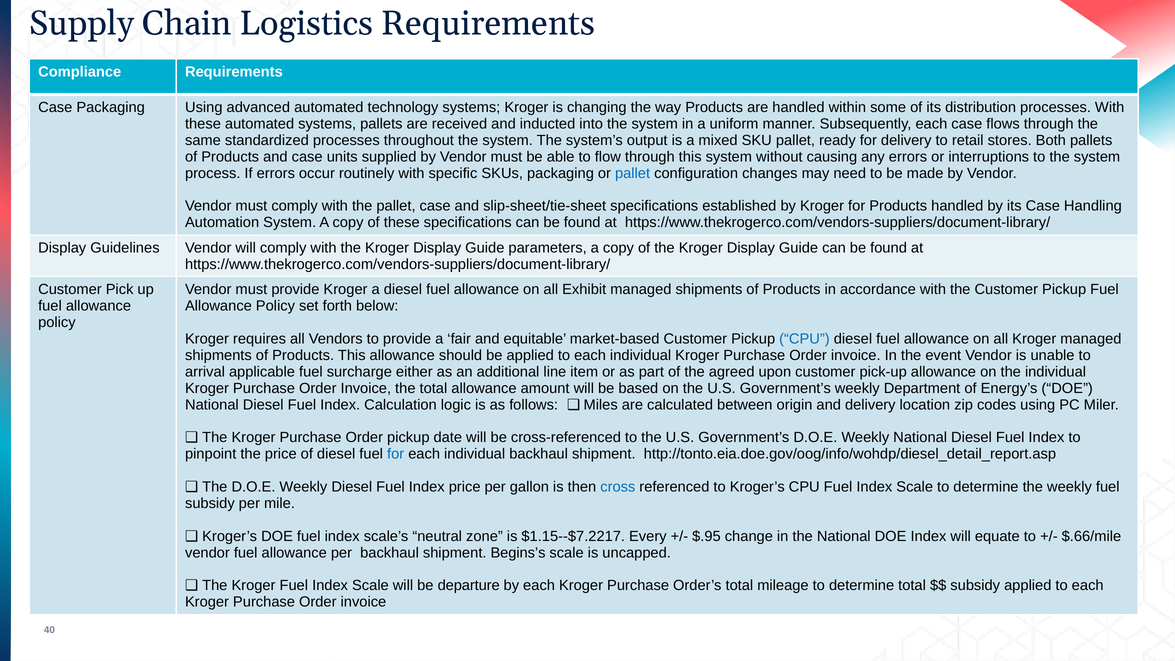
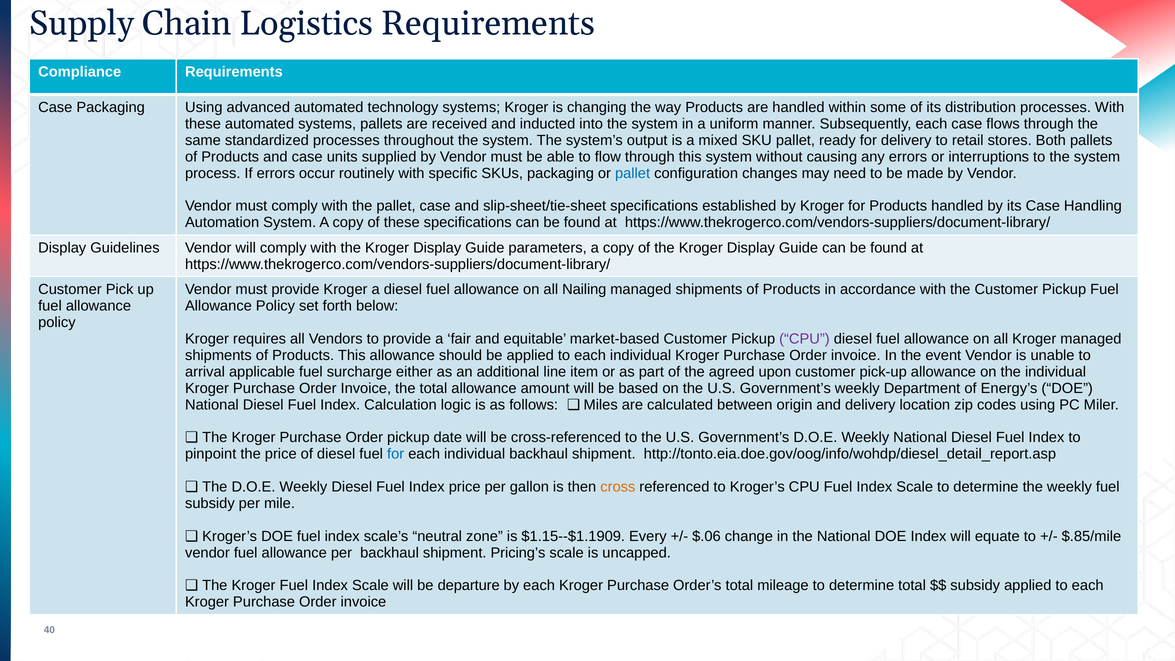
Exhibit: Exhibit -> Nailing
CPU at (804, 339) colour: blue -> purple
cross colour: blue -> orange
$1.15--$7.2217: $1.15--$7.2217 -> $1.15--$1.1909
$.95: $.95 -> $.06
$.66/mile: $.66/mile -> $.85/mile
Begins’s: Begins’s -> Pricing’s
